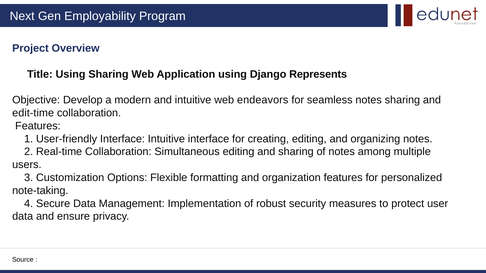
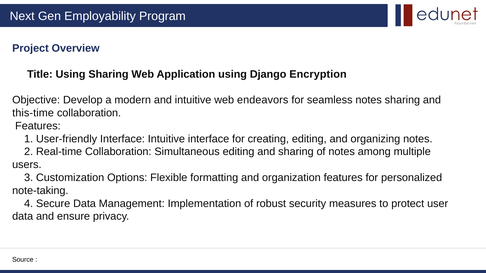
Represents: Represents -> Encryption
edit-time: edit-time -> this-time
